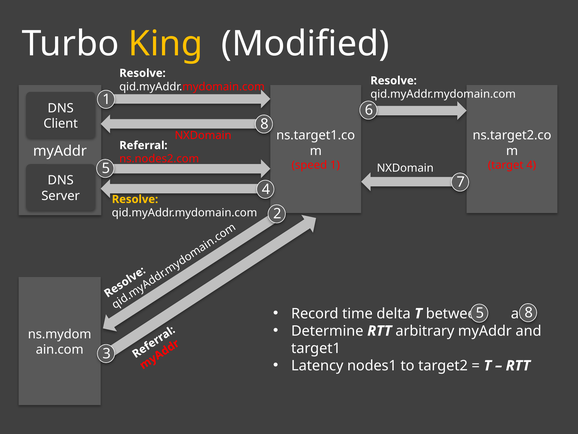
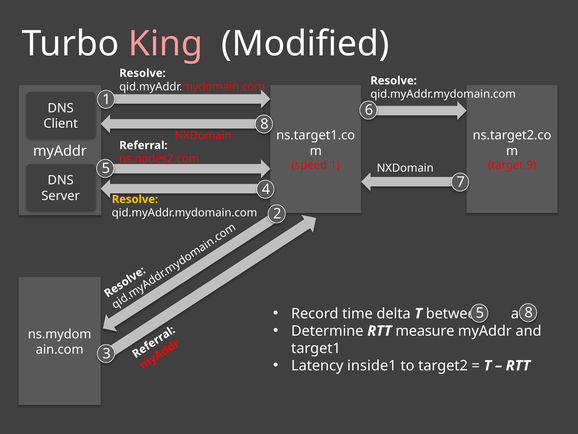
King colour: yellow -> pink
target 4: 4 -> 9
arbitrary: arbitrary -> measure
nodes1: nodes1 -> inside1
